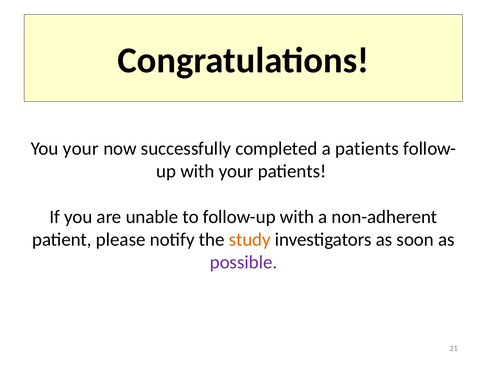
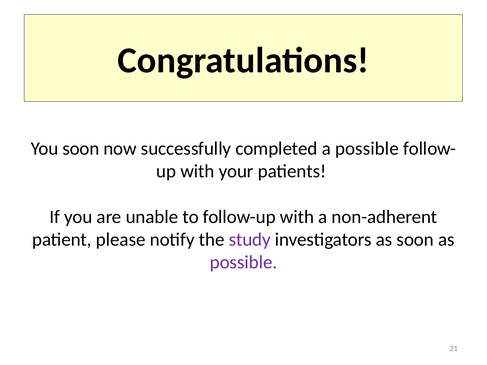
You your: your -> soon
a patients: patients -> possible
study colour: orange -> purple
